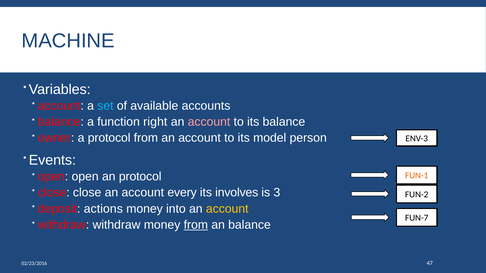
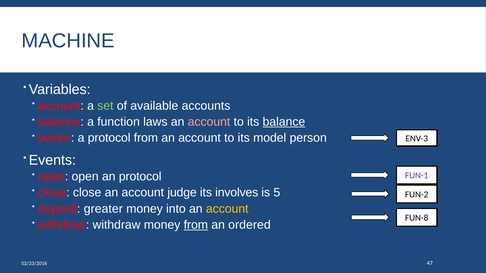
set colour: light blue -> light green
right: right -> laws
balance at (284, 122) underline: none -> present
FUN-1 colour: orange -> purple
every: every -> judge
3: 3 -> 5
actions: actions -> greater
FUN-7: FUN-7 -> FUN-8
an balance: balance -> ordered
